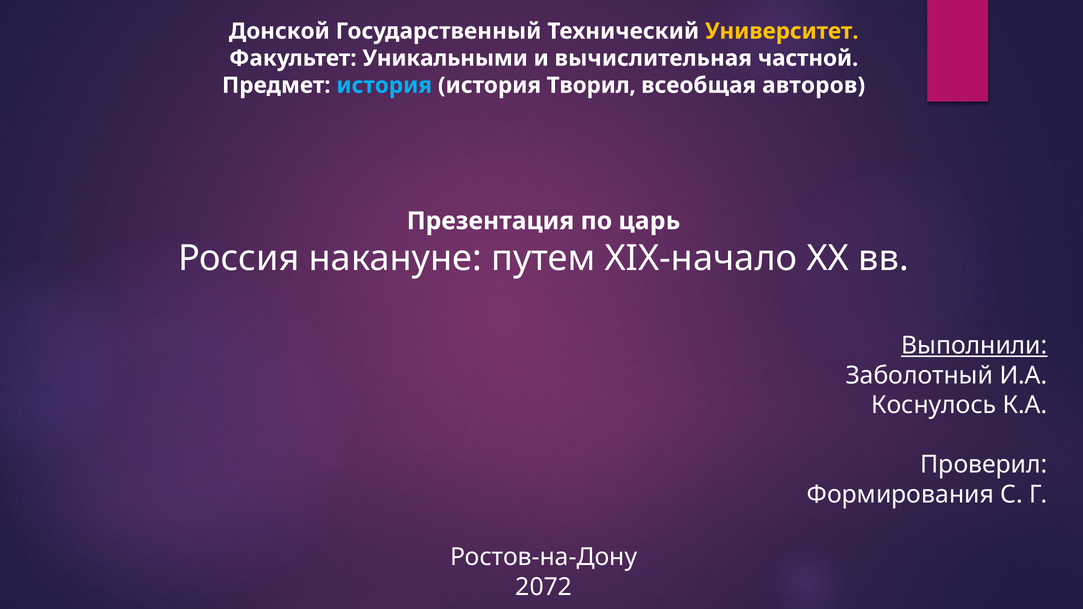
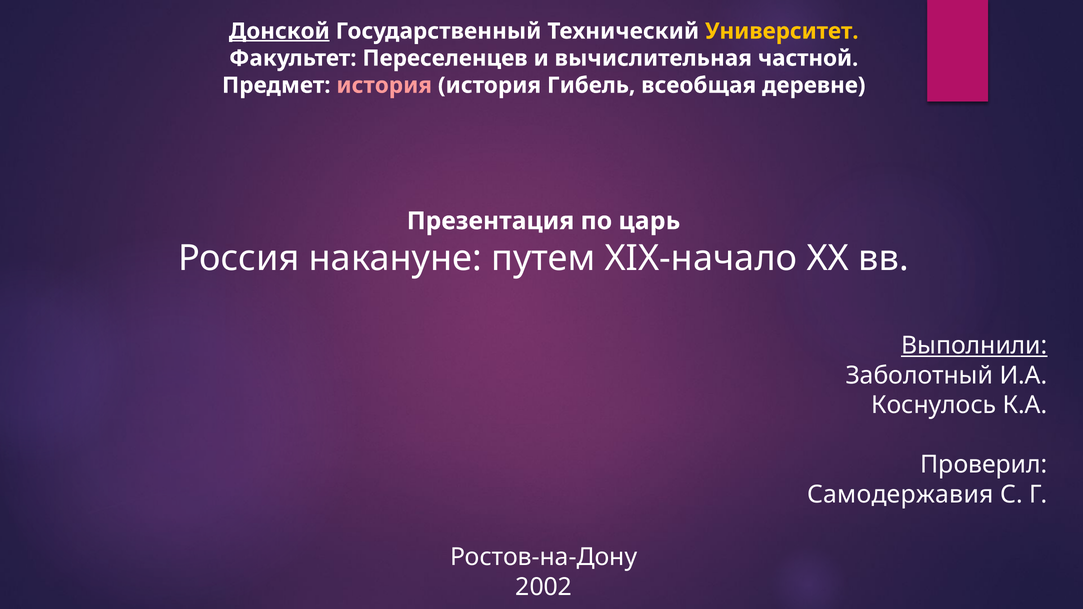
Донской underline: none -> present
Уникальными: Уникальными -> Переселенцев
история at (384, 85) colour: light blue -> pink
Творил: Творил -> Гибель
авторов: авторов -> деревне
Формирования: Формирования -> Самодержавия
2072: 2072 -> 2002
